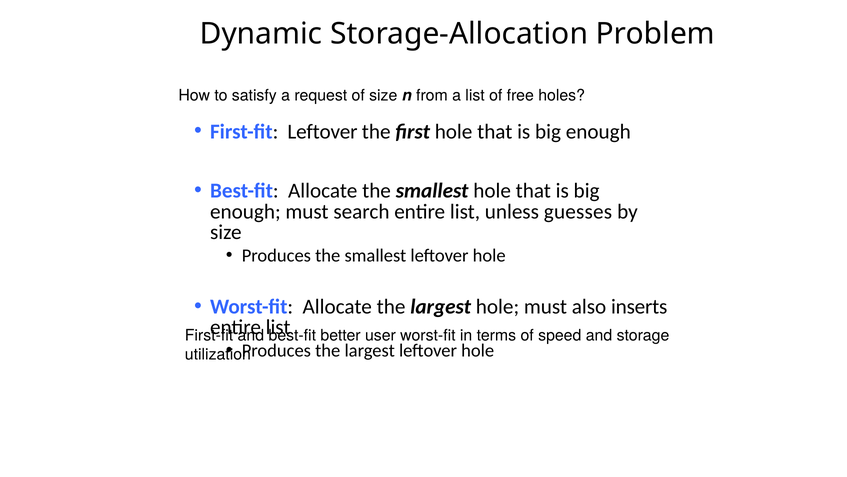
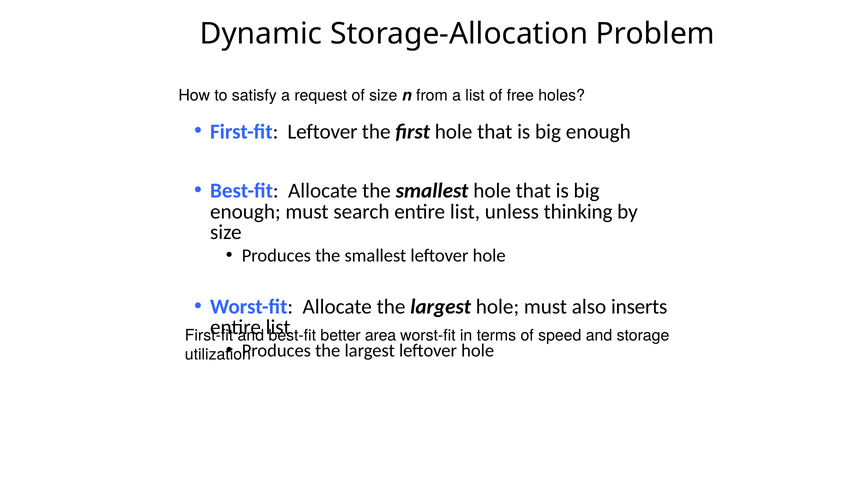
guesses: guesses -> thinking
user: user -> area
